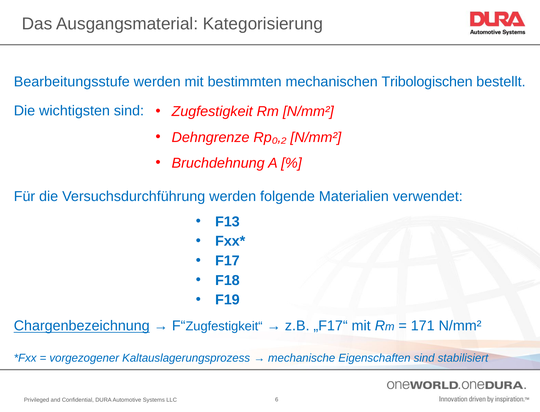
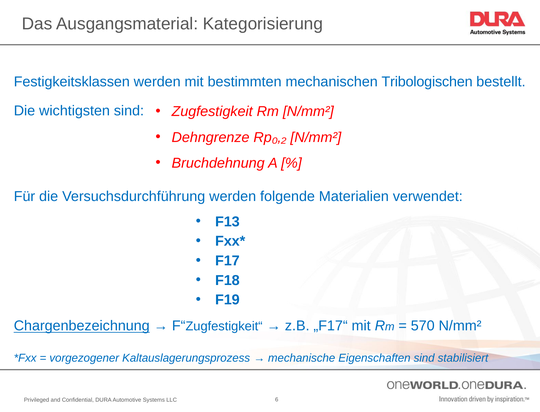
Bearbeitungsstufe: Bearbeitungsstufe -> Festigkeitsklassen
171: 171 -> 570
